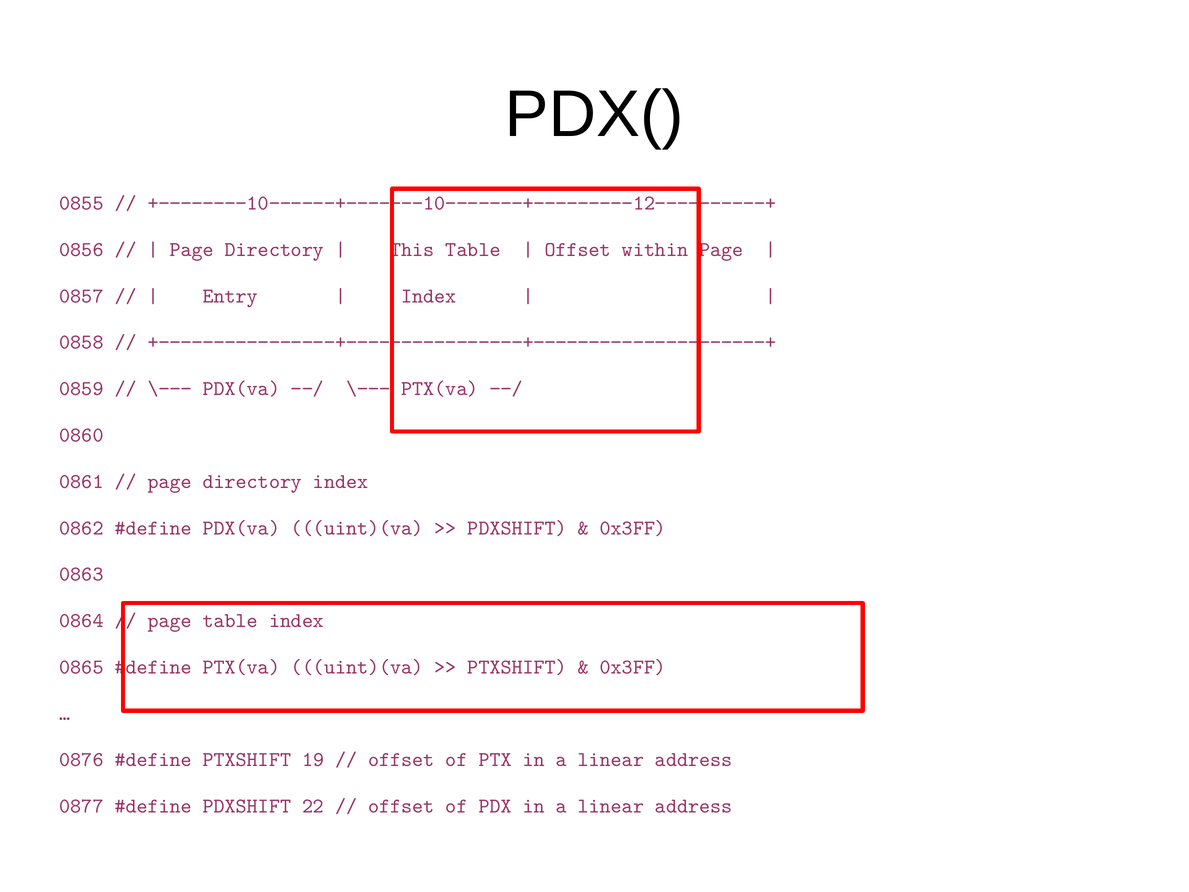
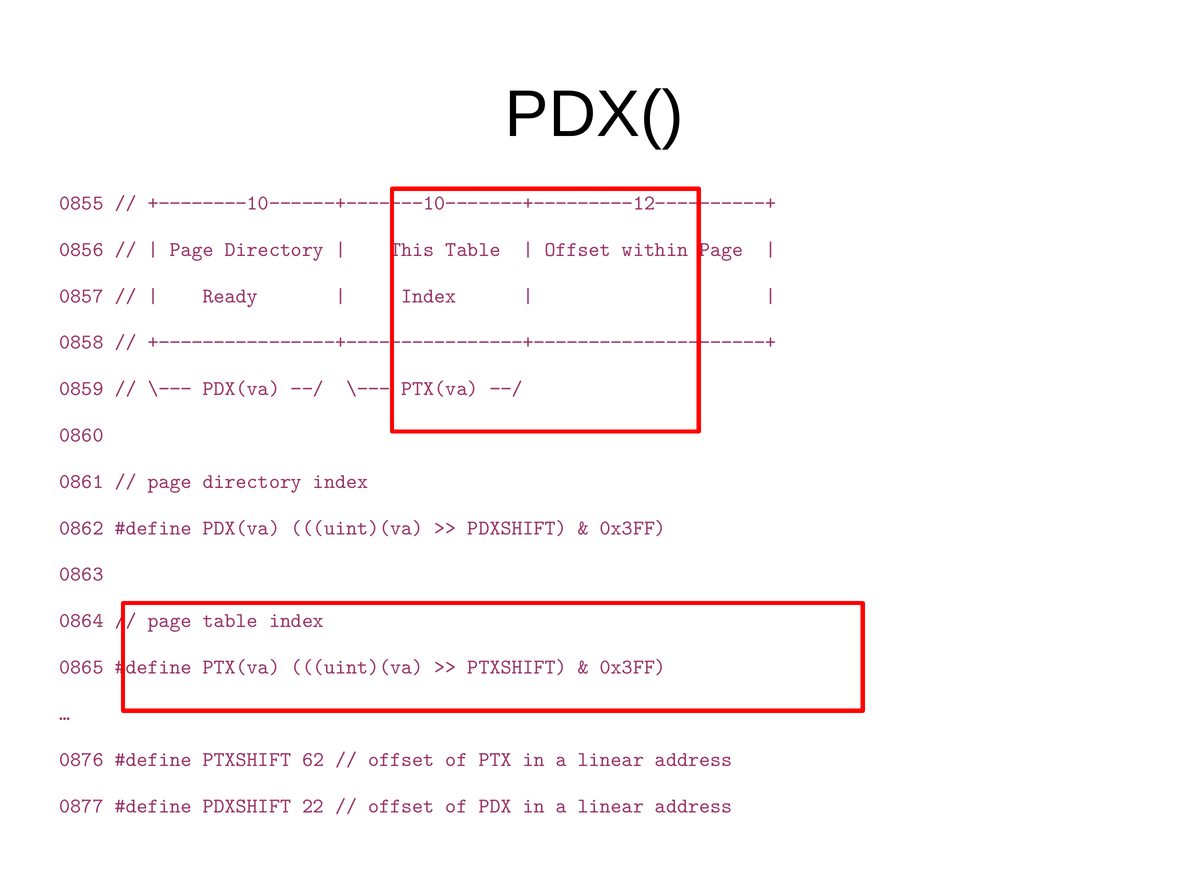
Entry: Entry -> Ready
19: 19 -> 62
